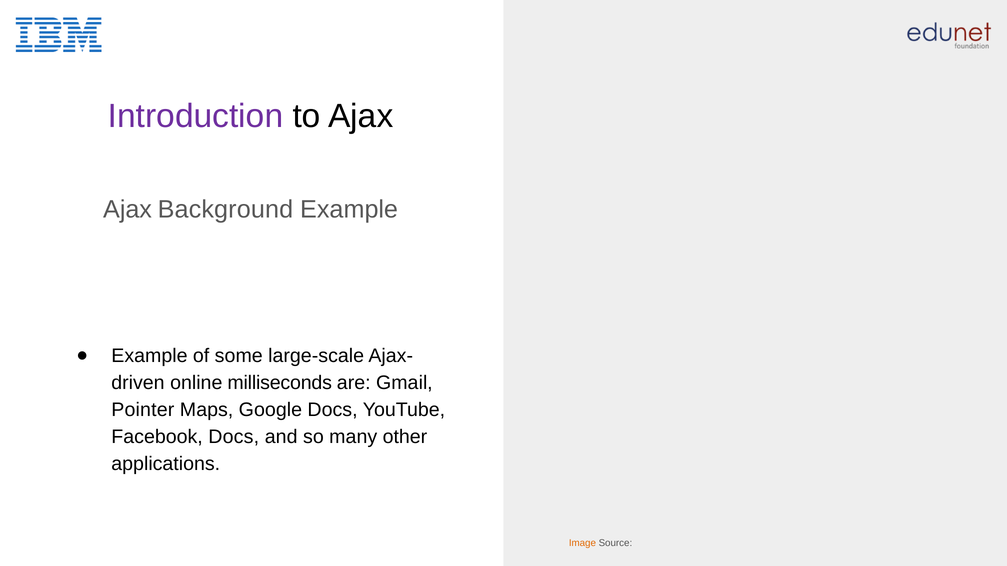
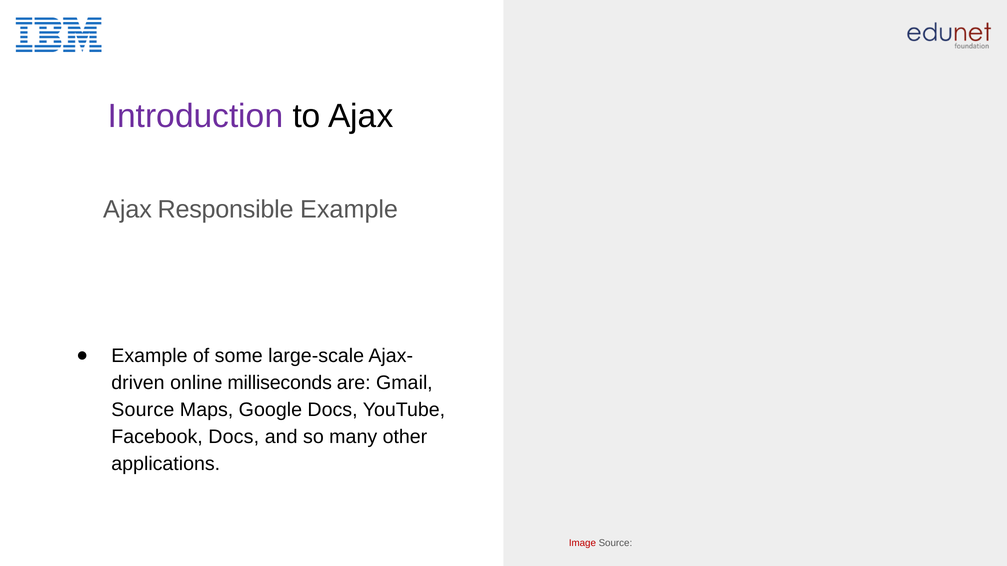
Background: Background -> Responsible
Pointer at (143, 410): Pointer -> Source
Image colour: orange -> red
